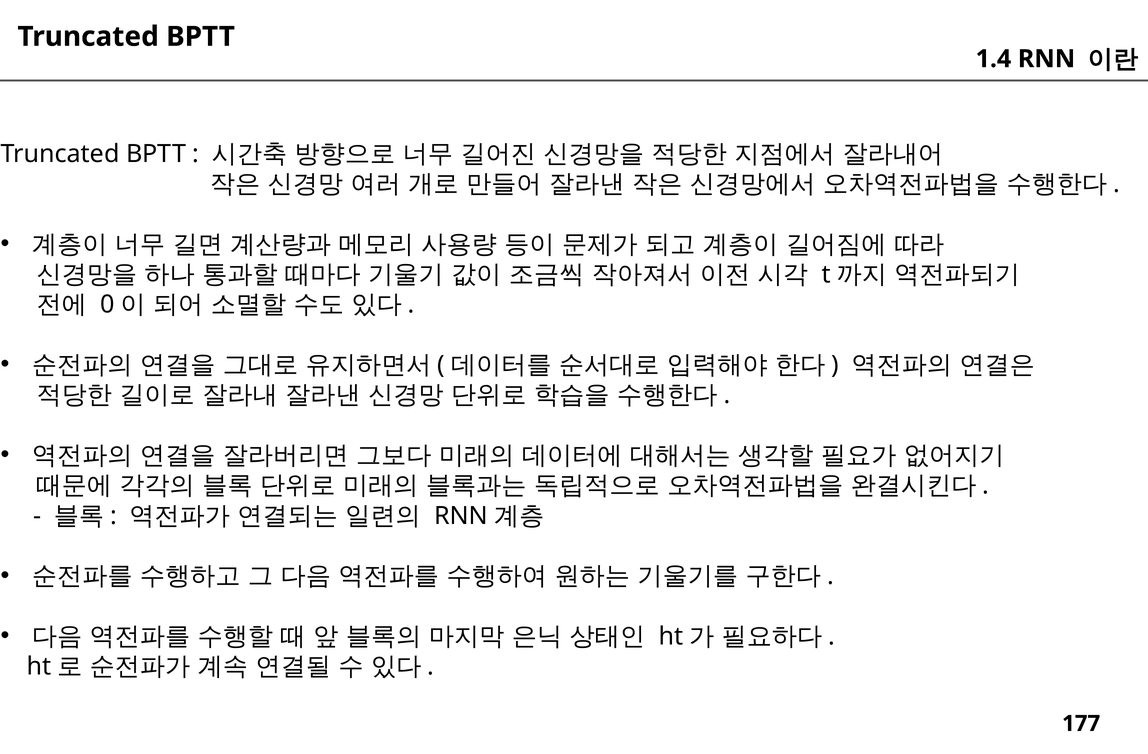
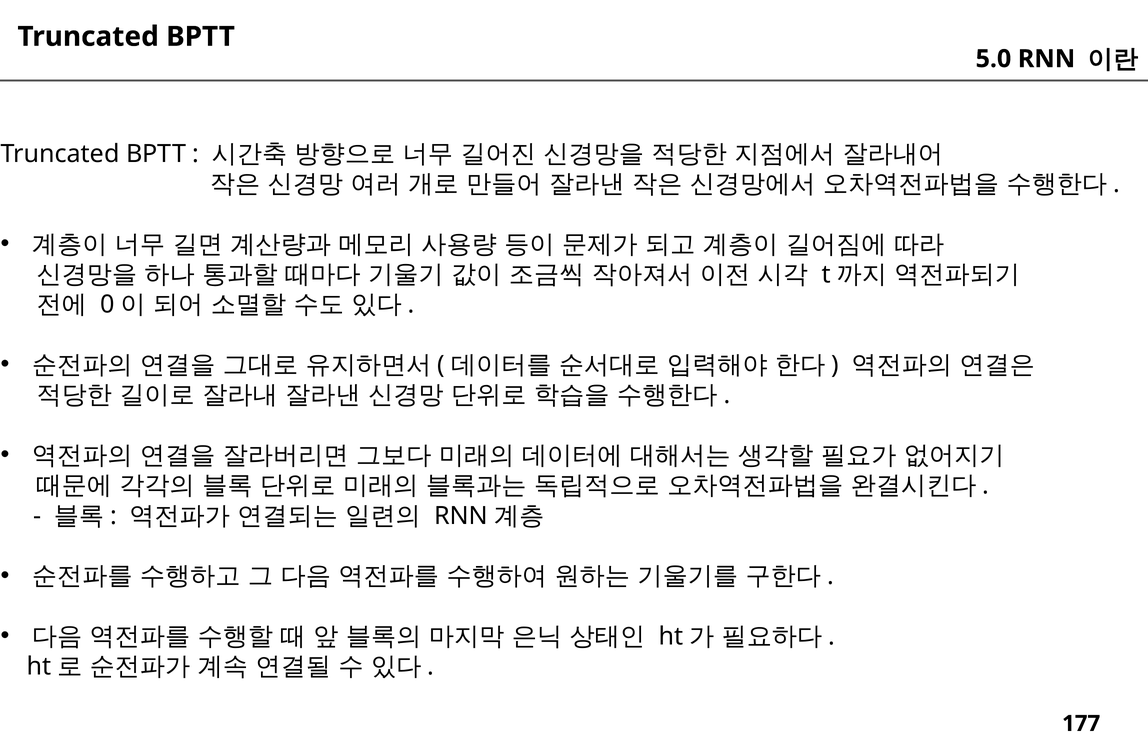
1.4: 1.4 -> 5.0
